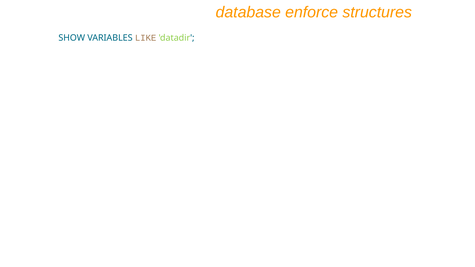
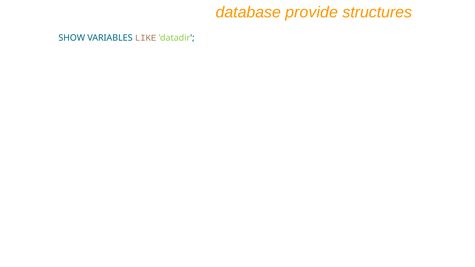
enforce: enforce -> provide
